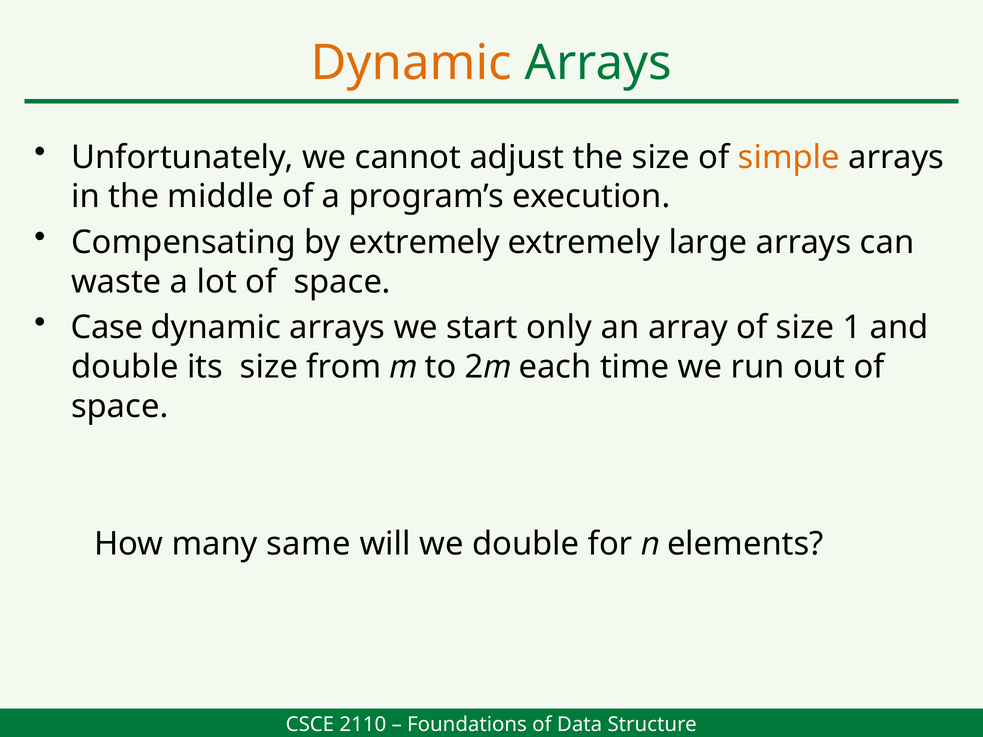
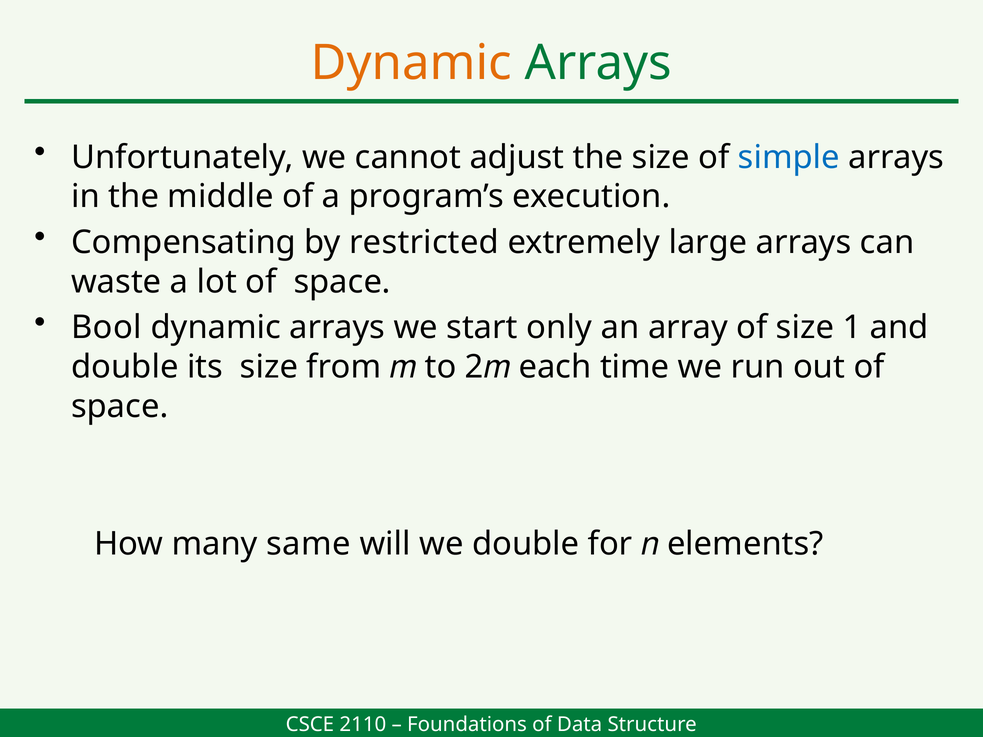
simple colour: orange -> blue
by extremely: extremely -> restricted
Case: Case -> Bool
